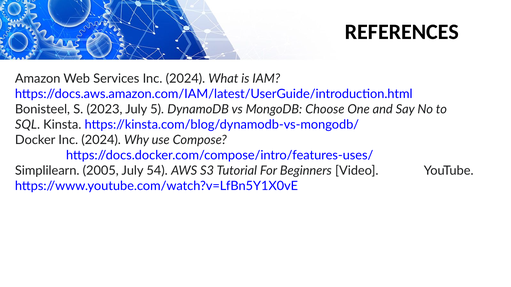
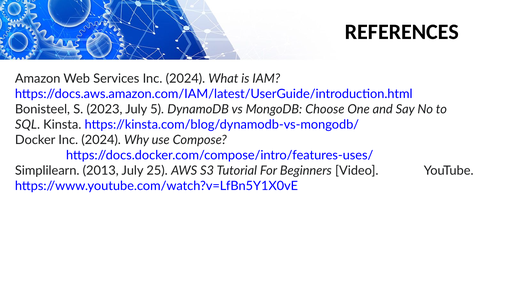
2005: 2005 -> 2013
54: 54 -> 25
